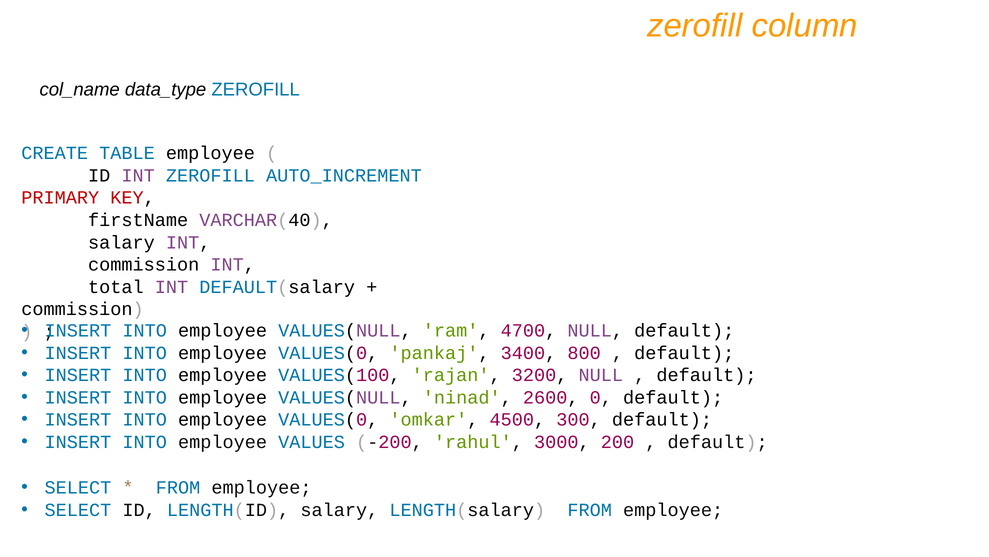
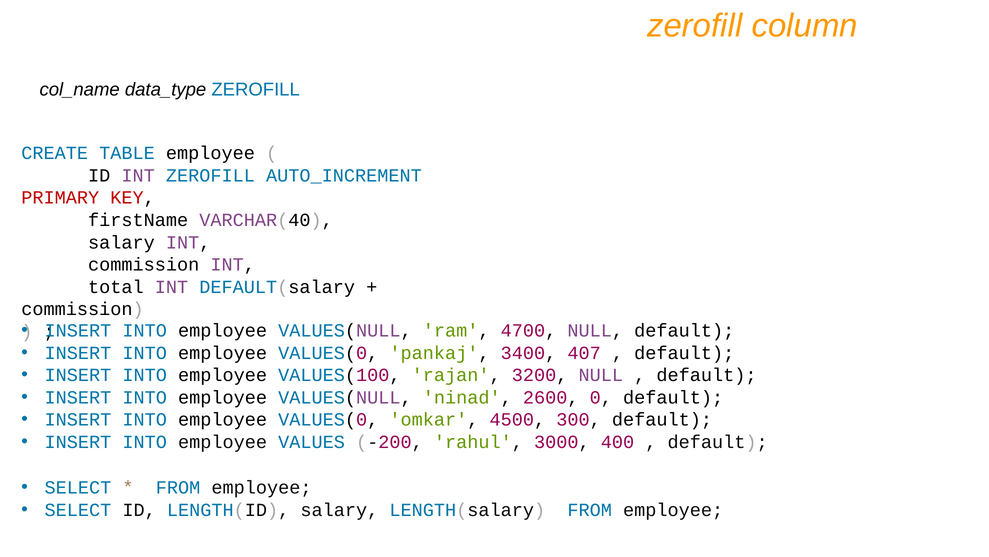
800: 800 -> 407
200: 200 -> 400
